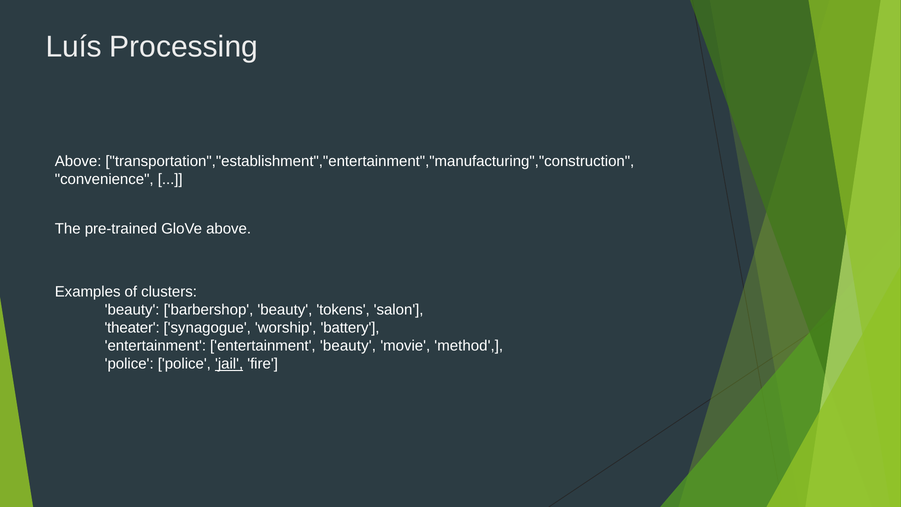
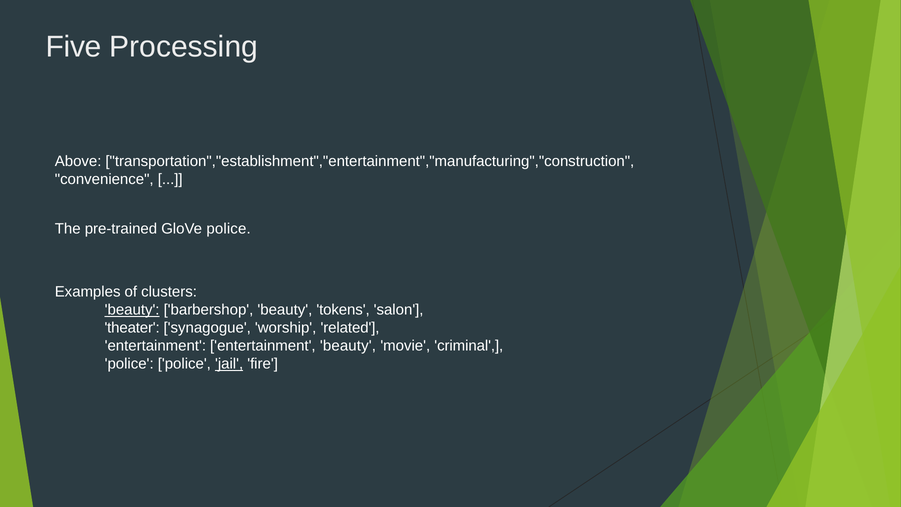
Luís: Luís -> Five
GloVe above: above -> police
beauty at (132, 310) underline: none -> present
battery: battery -> related
method: method -> criminal
